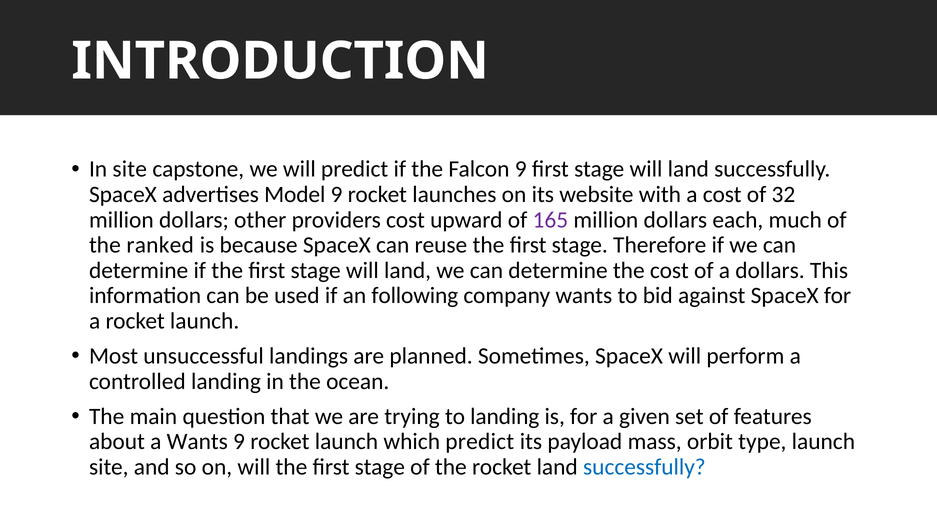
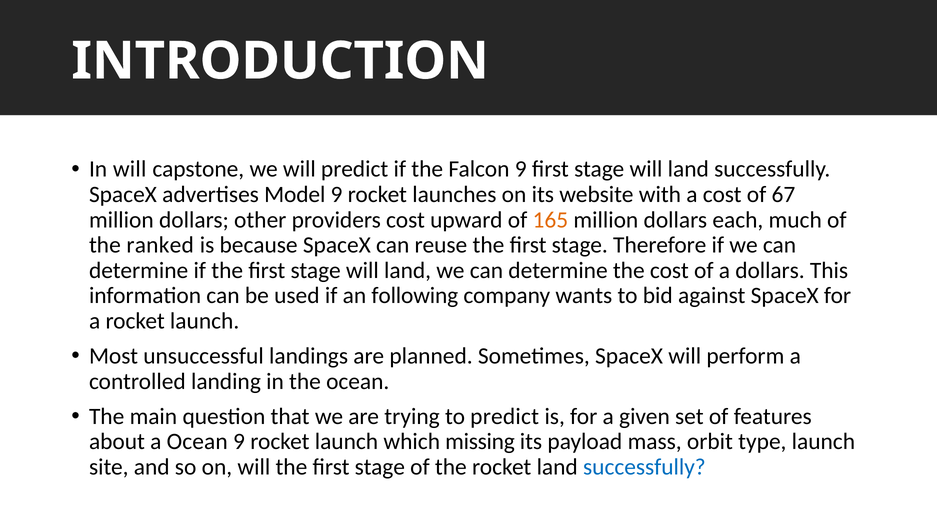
In site: site -> will
32: 32 -> 67
165 colour: purple -> orange
to landing: landing -> predict
a Wants: Wants -> Ocean
which predict: predict -> missing
